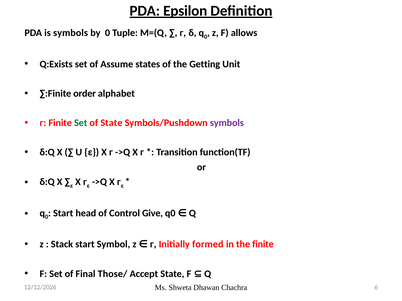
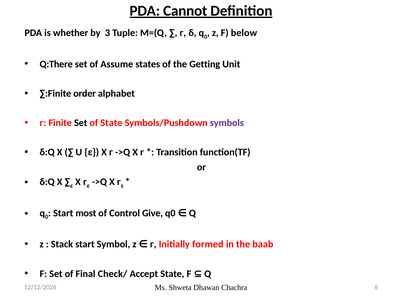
Epsilon: Epsilon -> Cannot
is symbols: symbols -> whether
by 0: 0 -> 3
allows: allows -> below
Q:Exists: Q:Exists -> Q:There
Set at (81, 123) colour: green -> black
head: head -> most
the finite: finite -> baab
Those/: Those/ -> Check/
